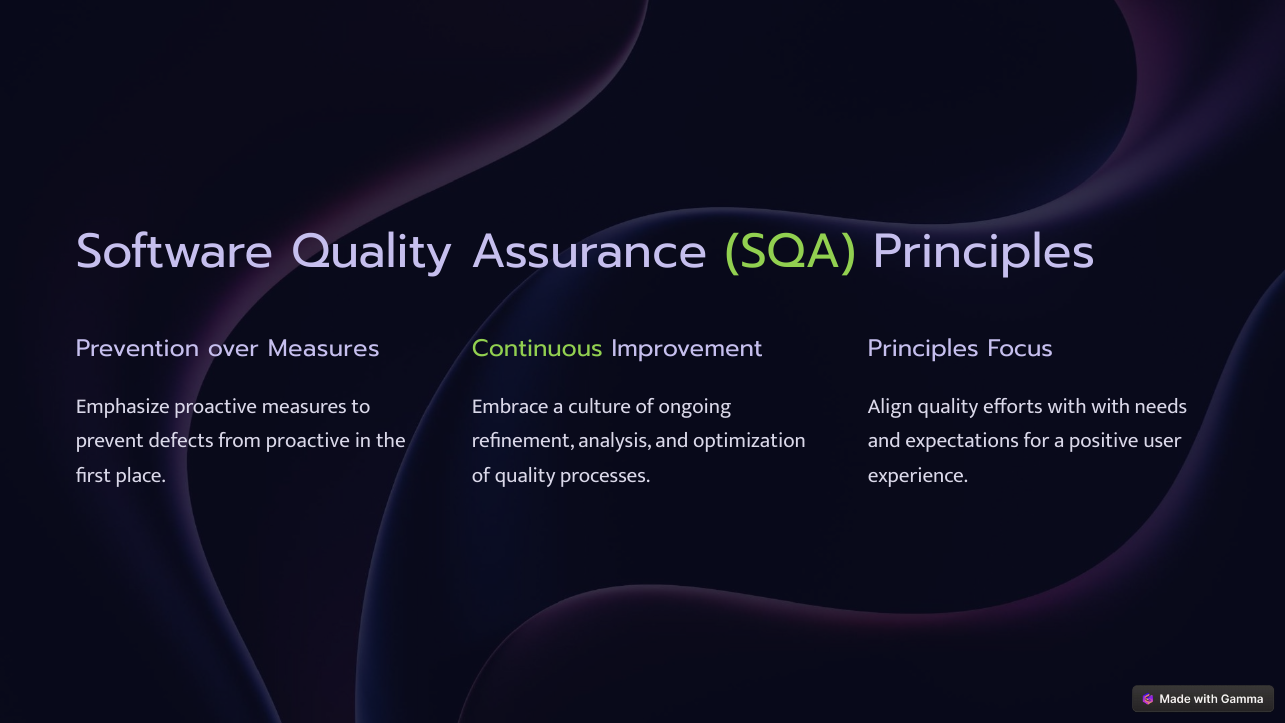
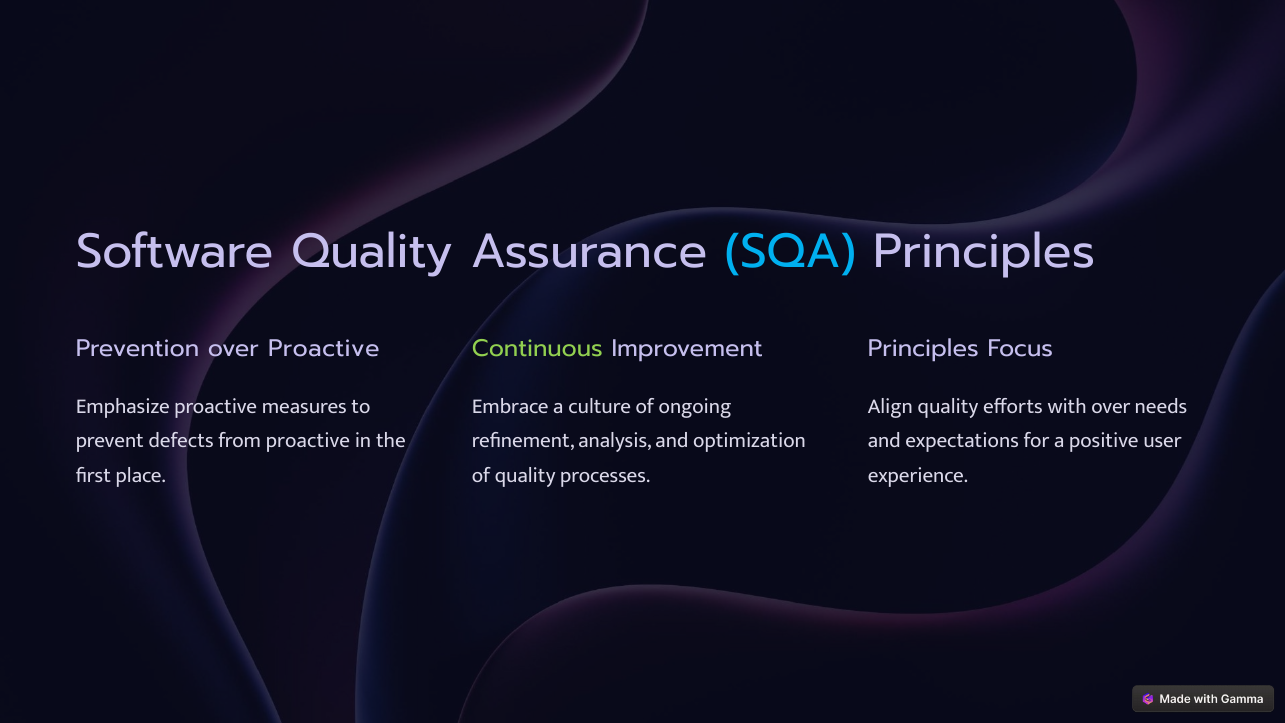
SQA colour: light green -> light blue
over Measures: Measures -> Proactive
with with: with -> over
